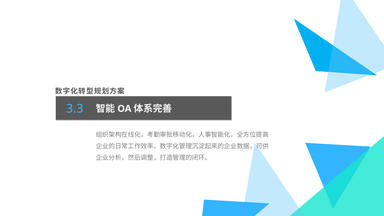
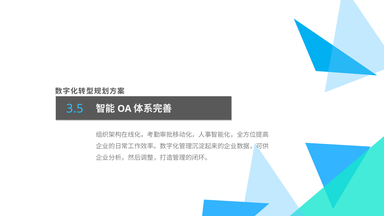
3.3: 3.3 -> 3.5
